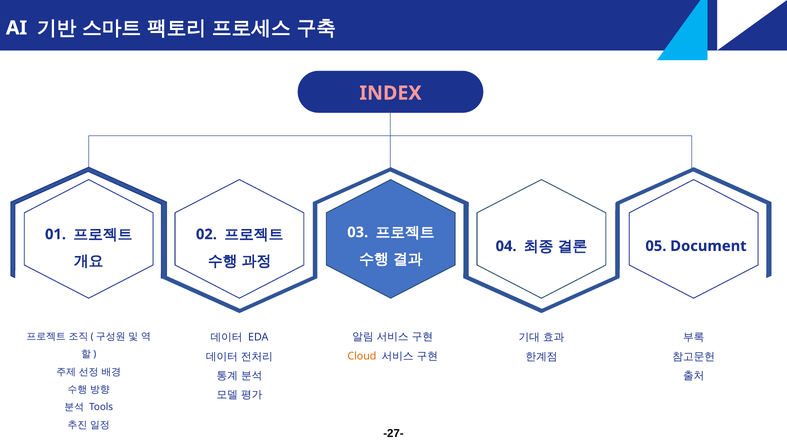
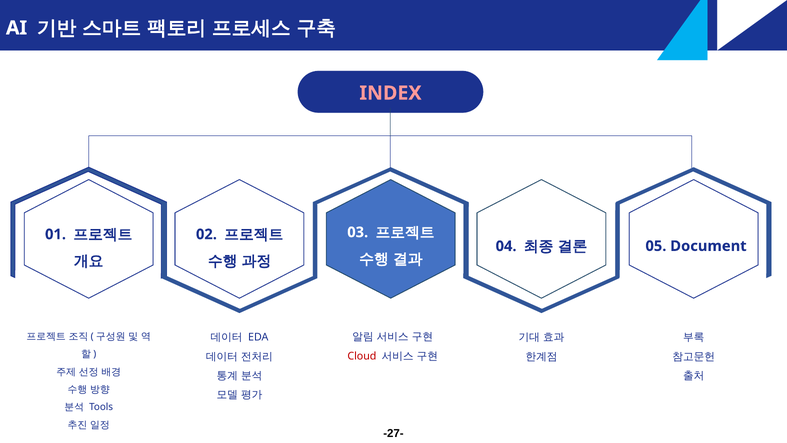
Cloud colour: orange -> red
